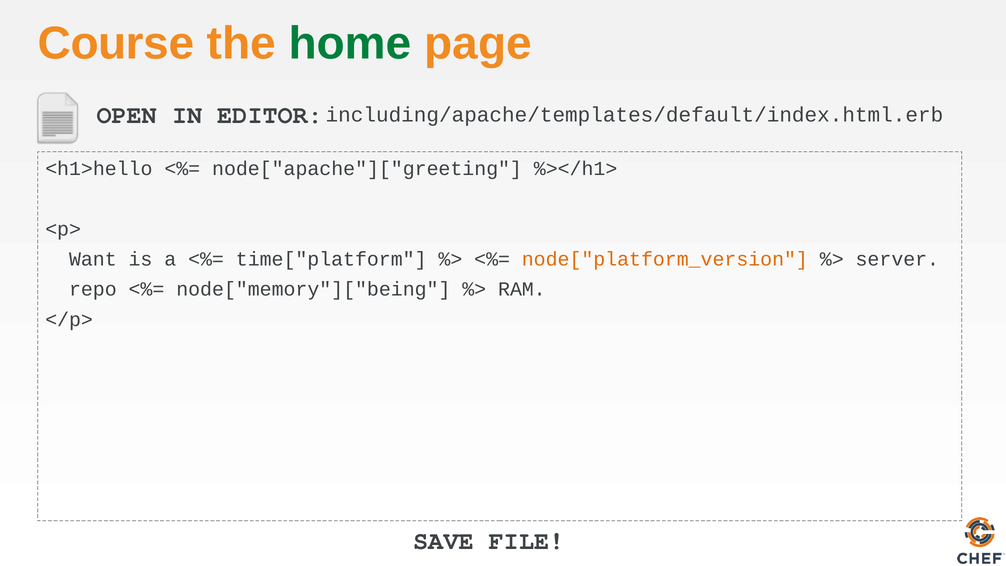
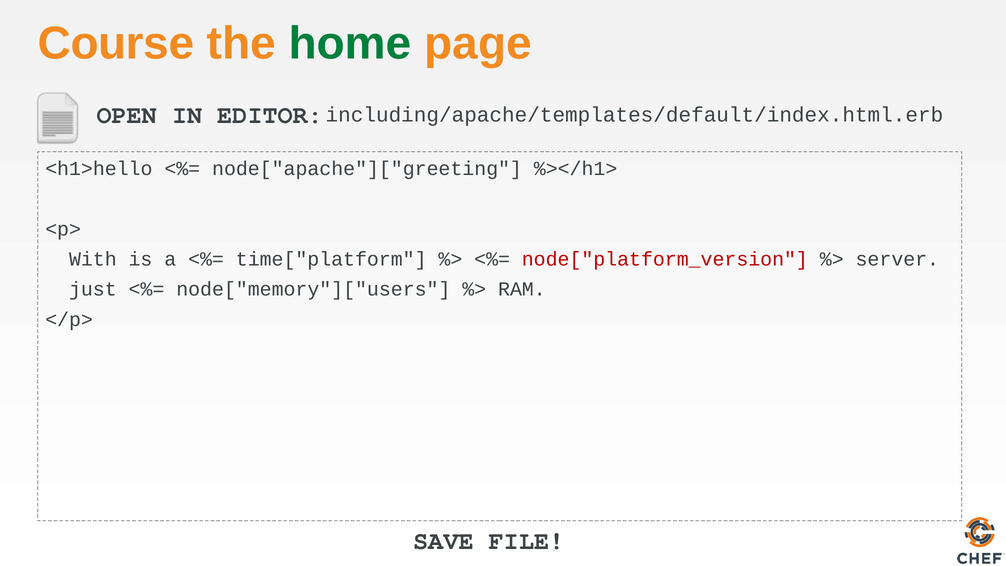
Want: Want -> With
node["platform_version colour: orange -> red
repo: repo -> just
node["memory"]["being: node["memory"]["being -> node["memory"]["users
